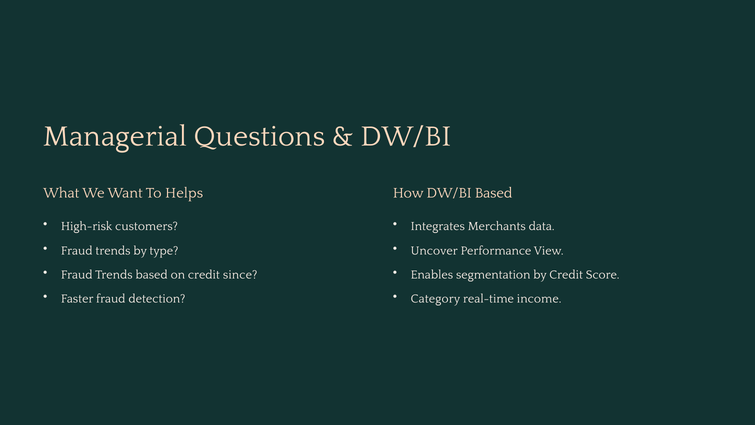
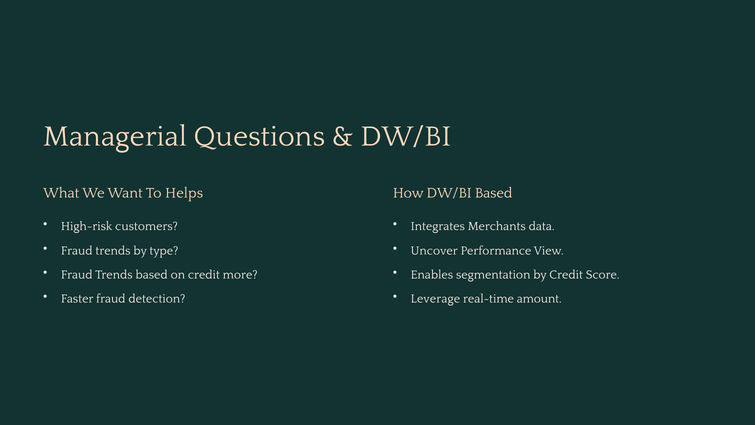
since: since -> more
Category: Category -> Leverage
income: income -> amount
